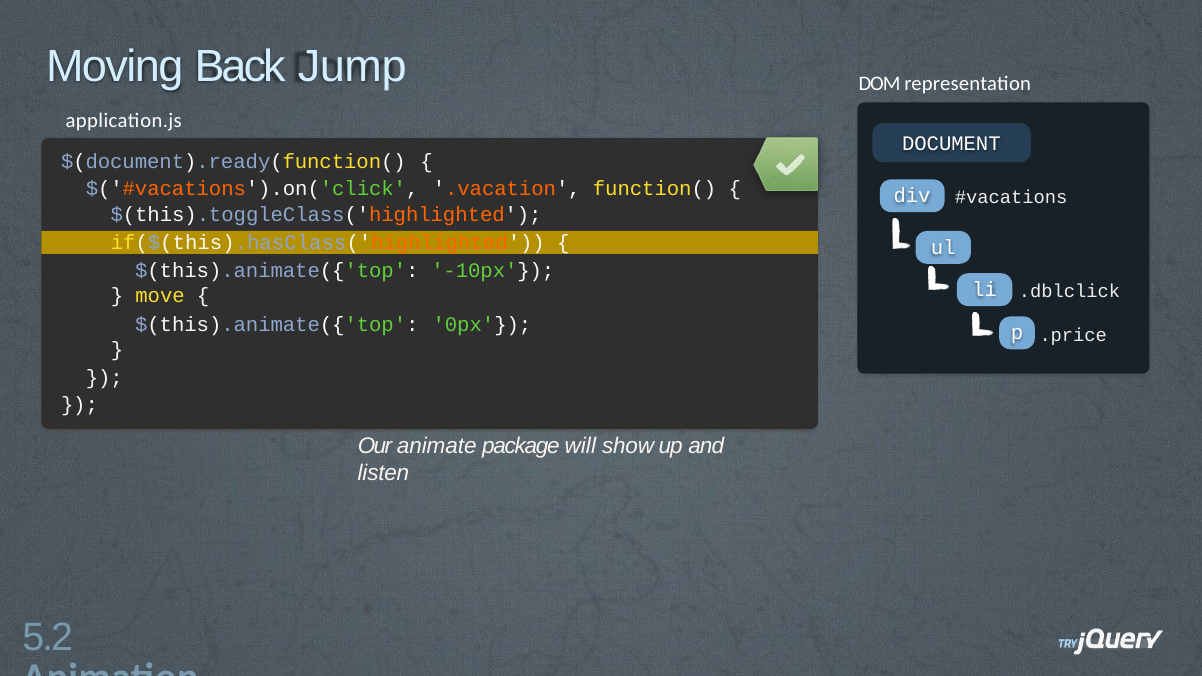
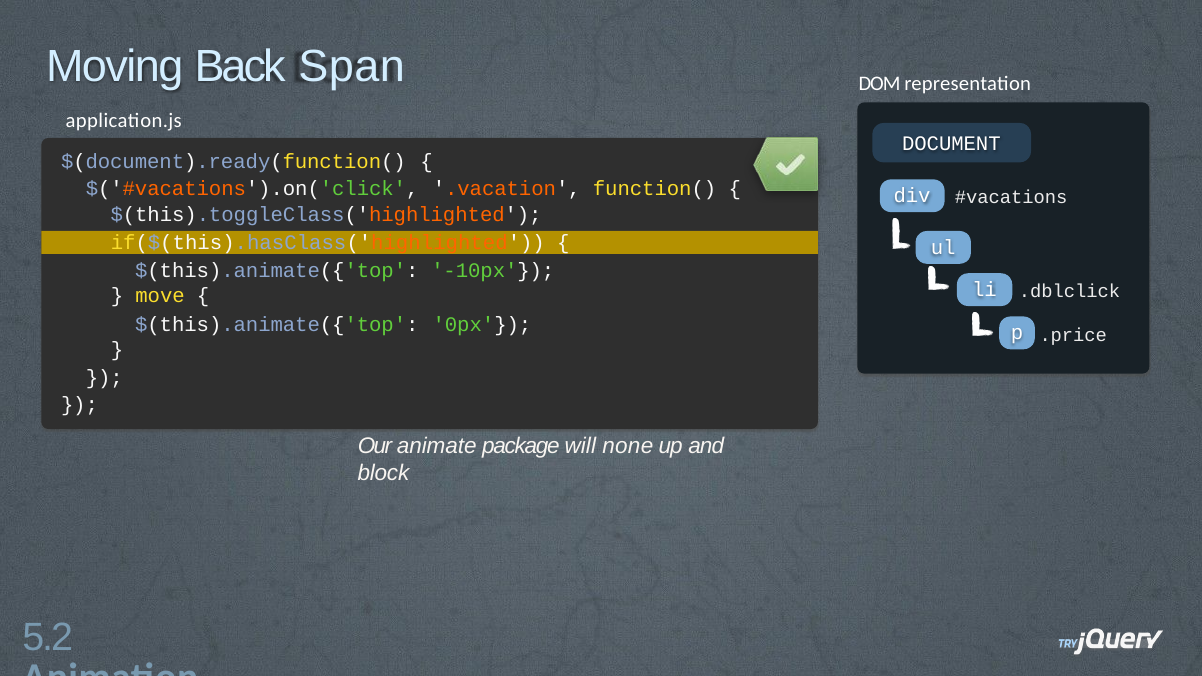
Jump: Jump -> Span
show: show -> none
listen: listen -> block
